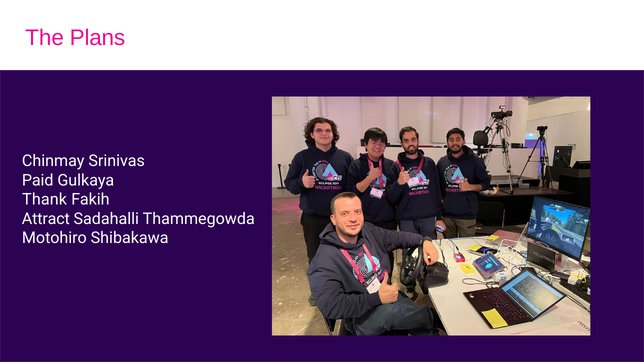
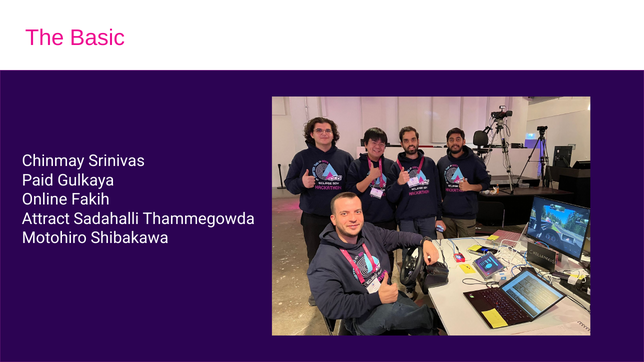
Plans: Plans -> Basic
Thank: Thank -> Online
